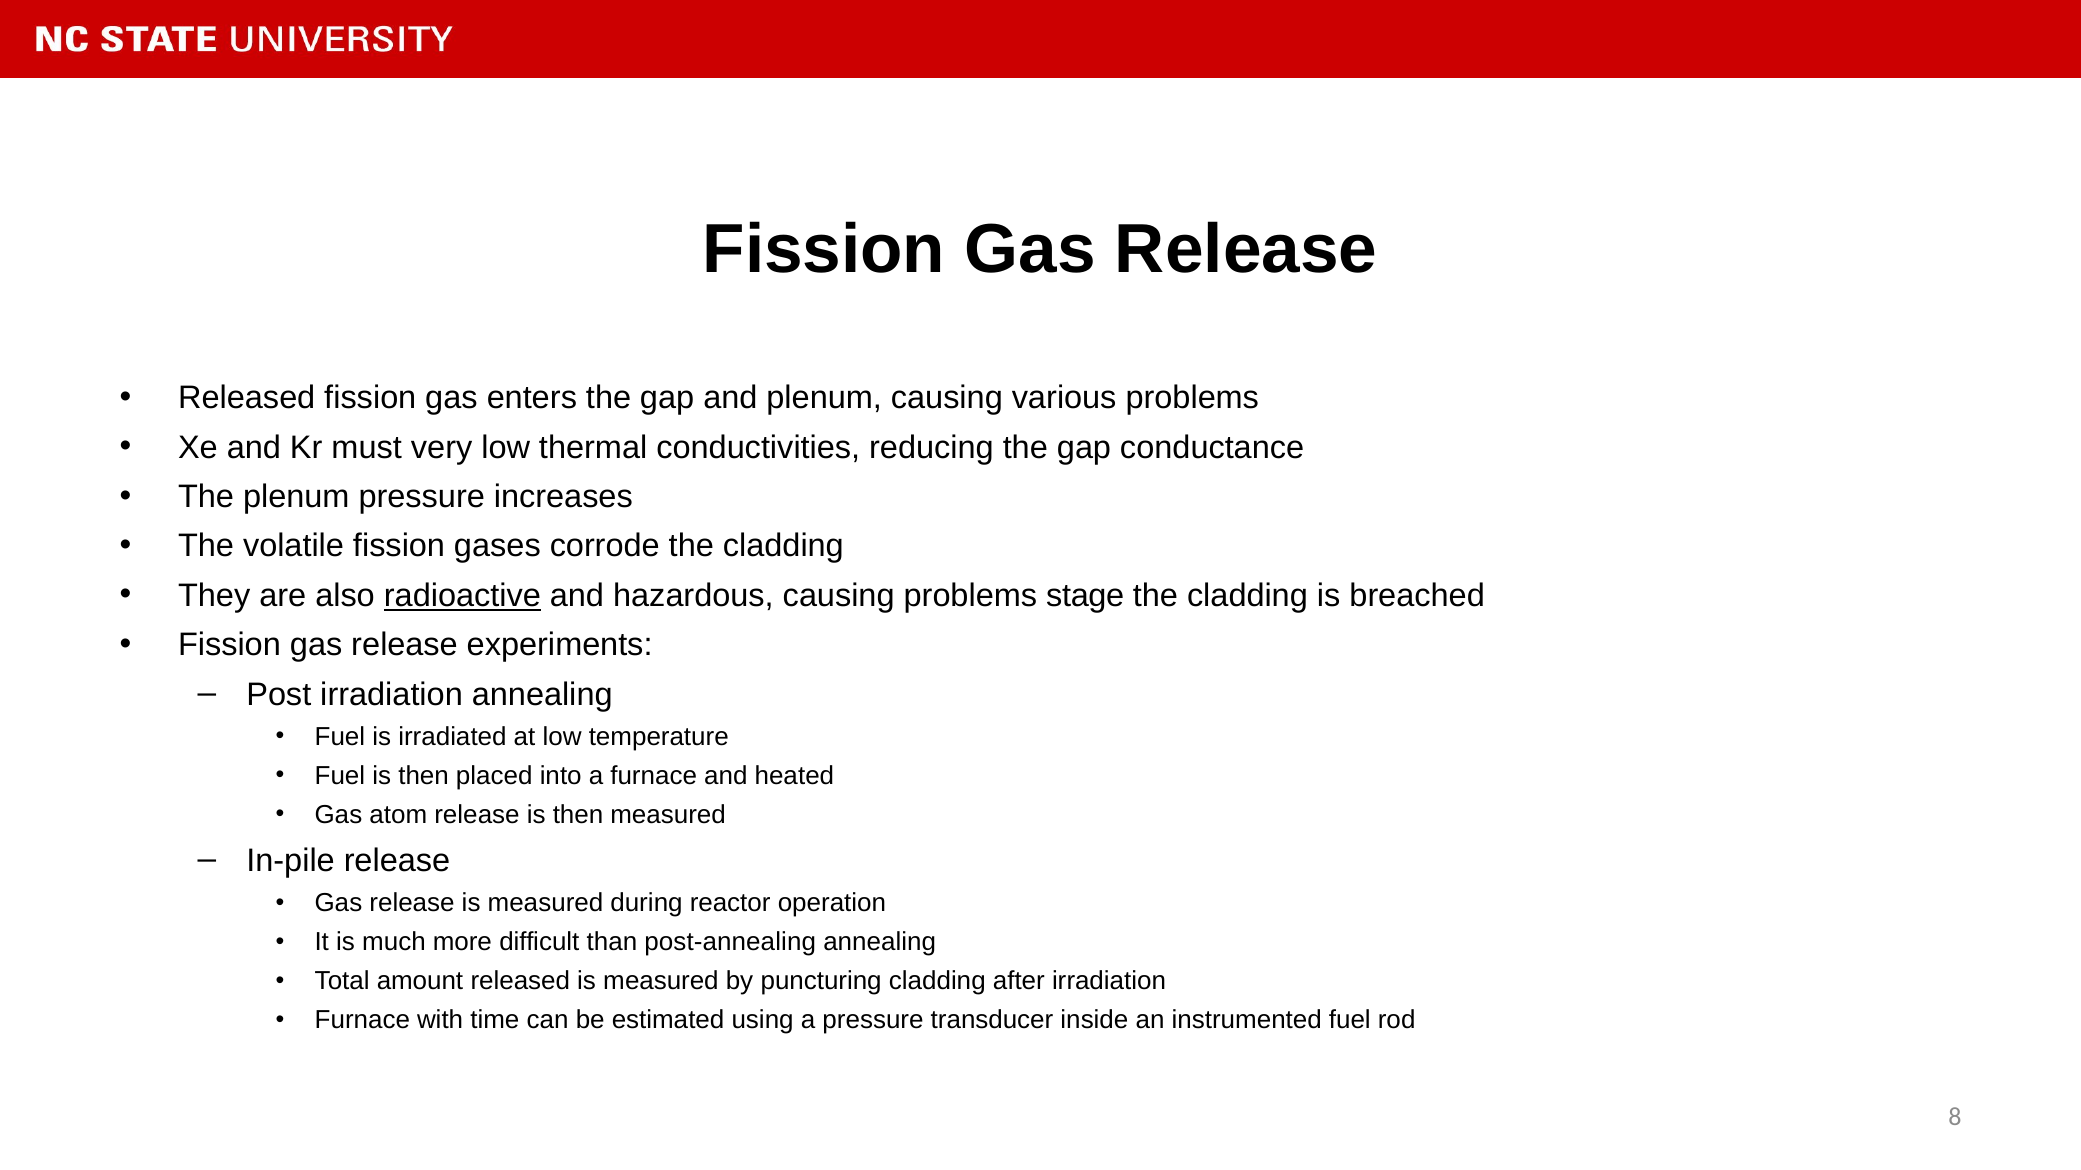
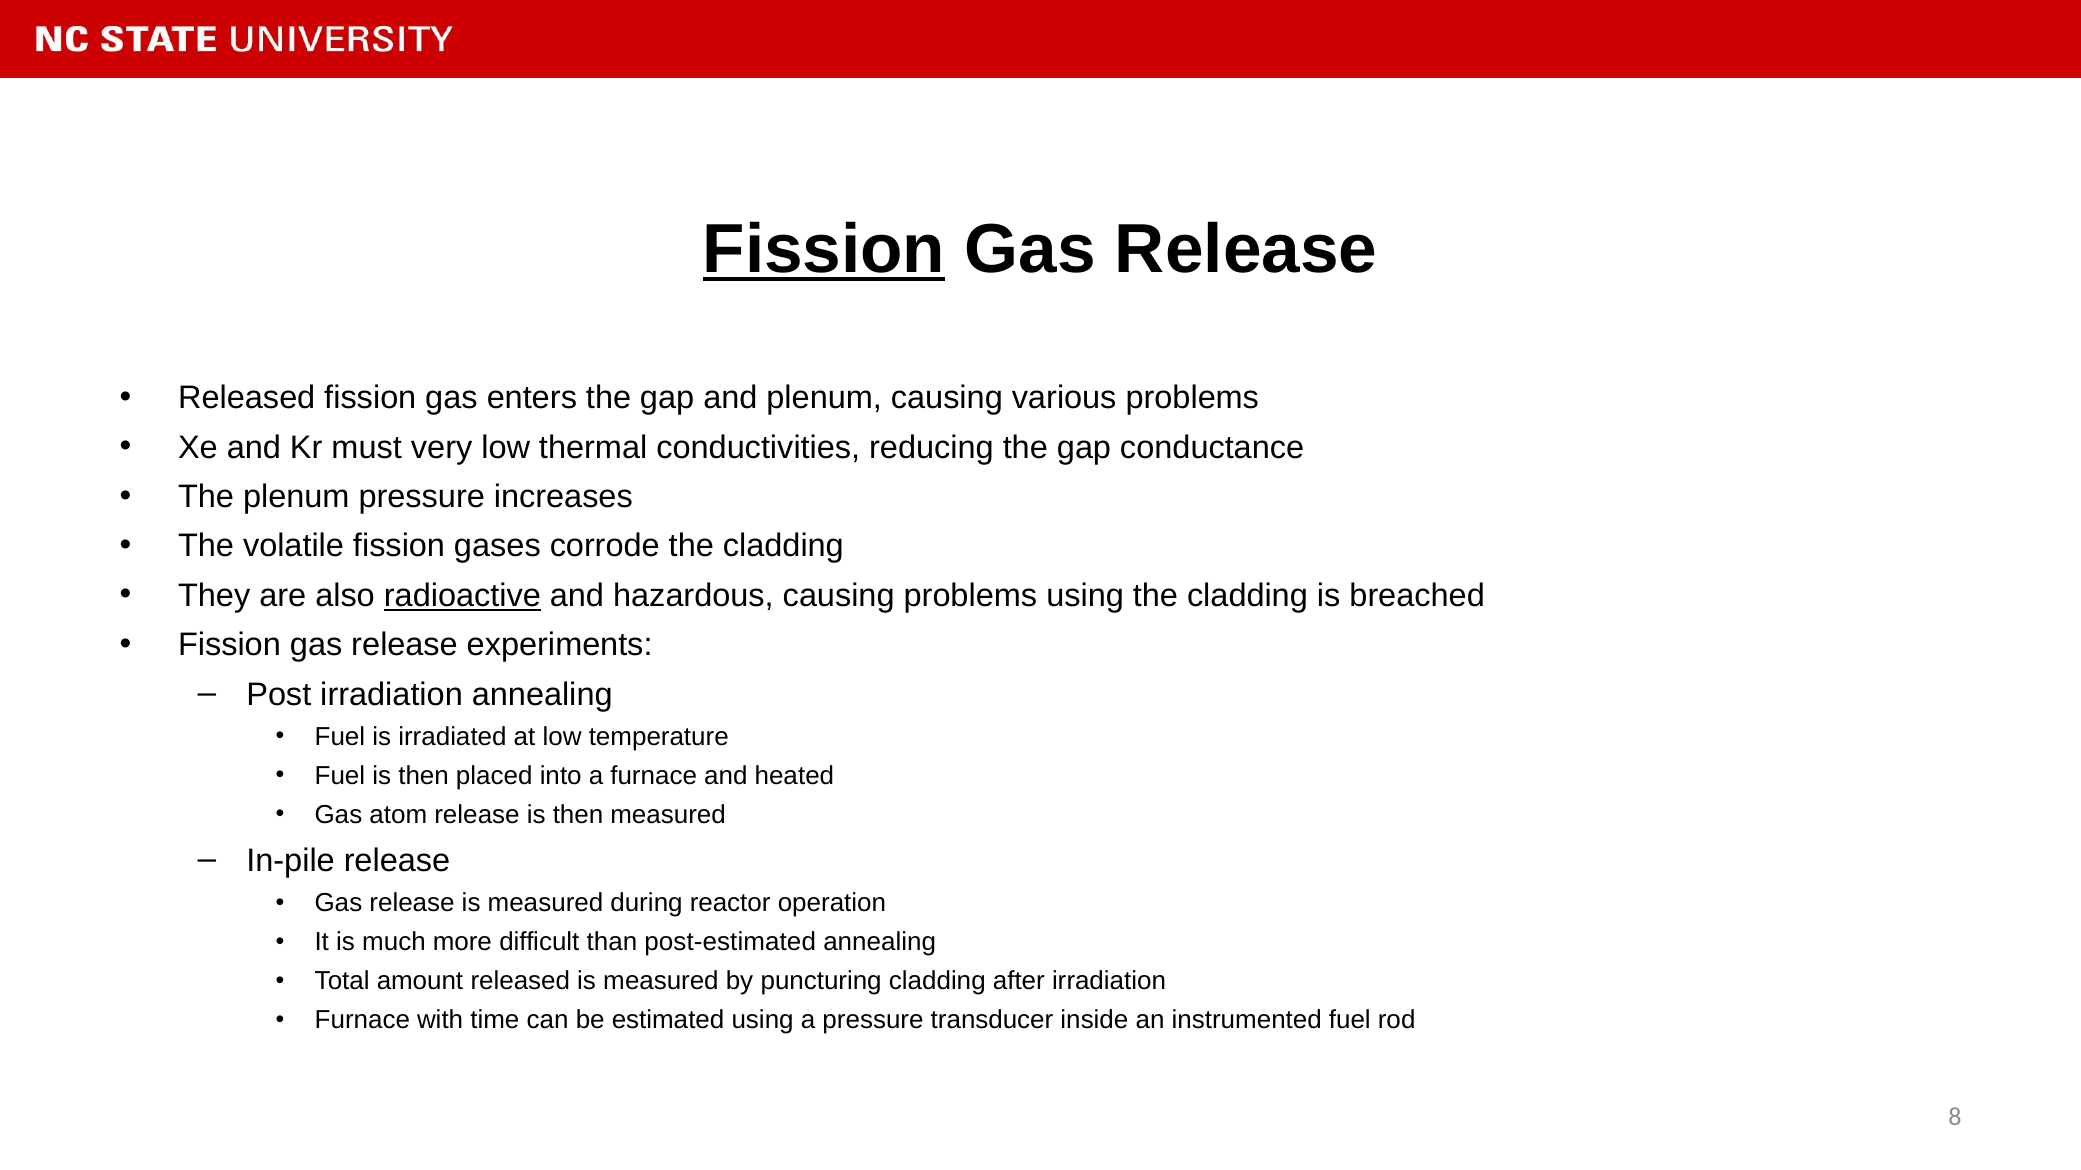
Fission at (824, 250) underline: none -> present
problems stage: stage -> using
post-annealing: post-annealing -> post-estimated
